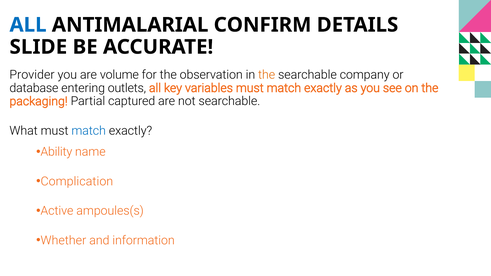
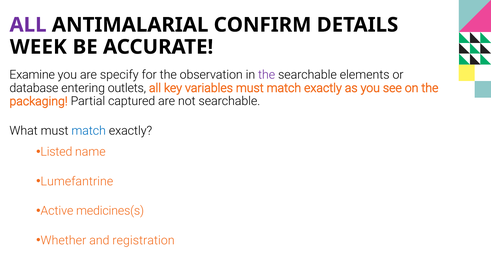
ALL at (28, 25) colour: blue -> purple
SLIDE: SLIDE -> WEEK
Provider: Provider -> Examine
volume: volume -> specify
the at (267, 75) colour: orange -> purple
company: company -> elements
Ability: Ability -> Listed
Complication: Complication -> Lumefantrine
ampoules(s: ampoules(s -> medicines(s
information: information -> registration
